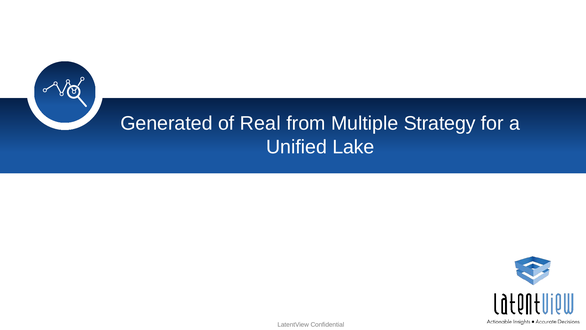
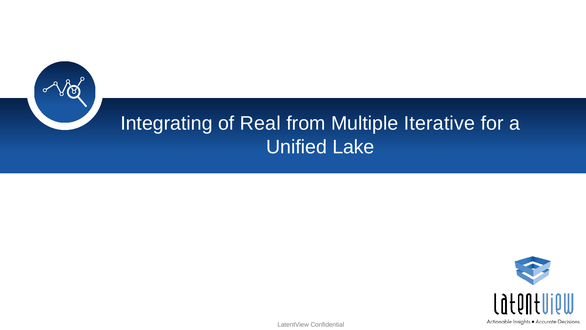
Generated: Generated -> Integrating
Strategy: Strategy -> Iterative
